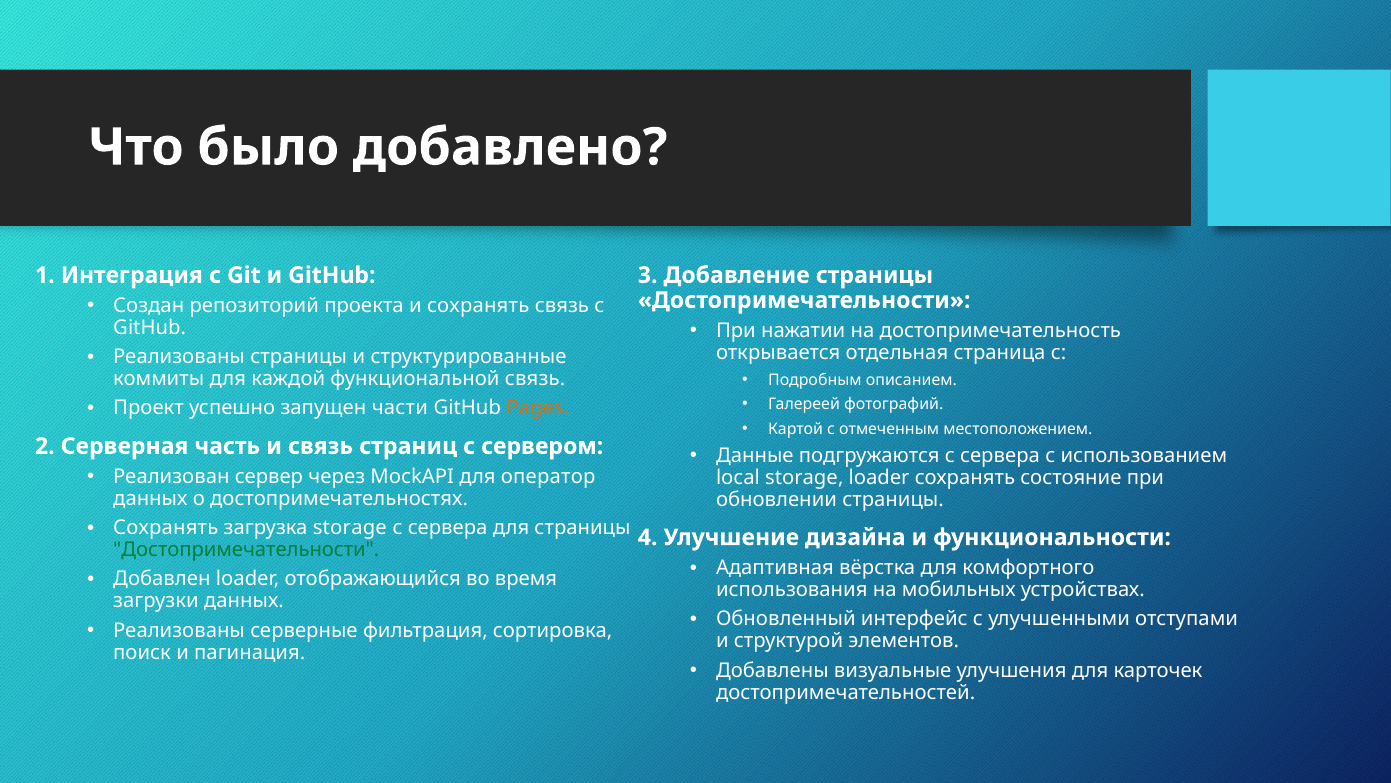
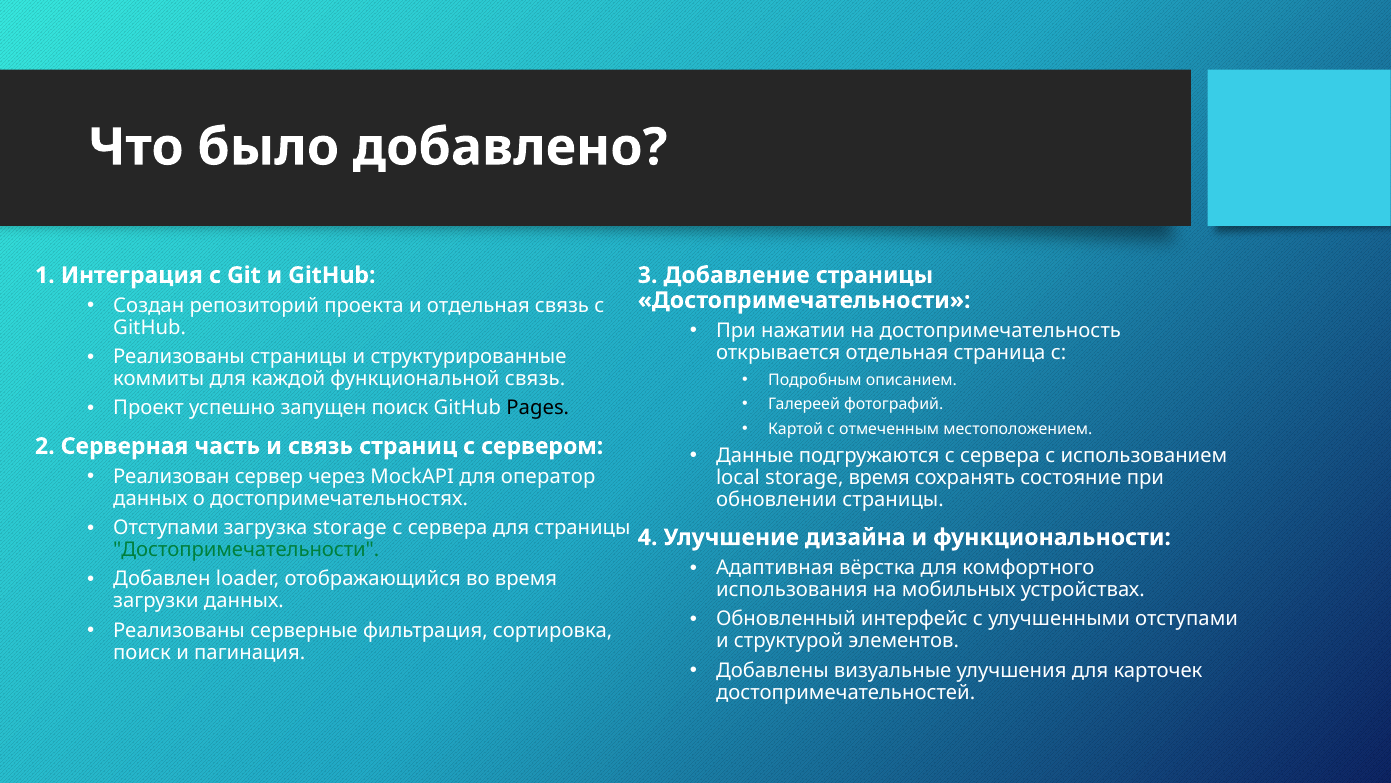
и сохранять: сохранять -> отдельная
запущен части: части -> поиск
Pages colour: orange -> black
storage loader: loader -> время
Сохранять at (166, 528): Сохранять -> Отступами
